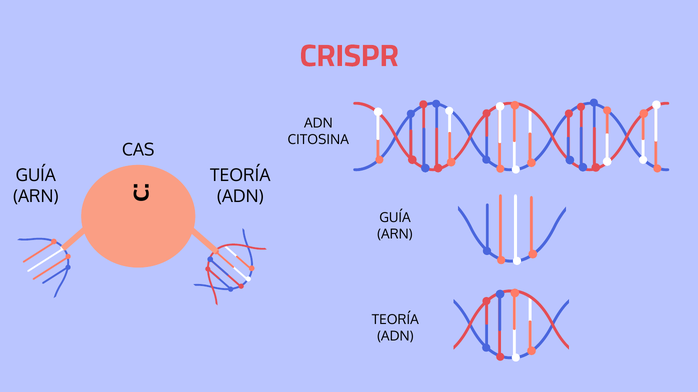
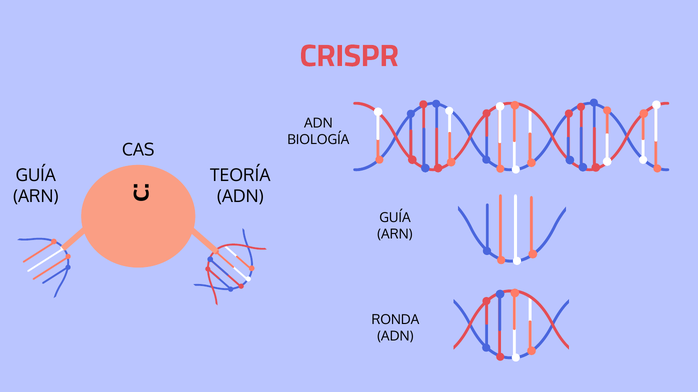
CITOSINA: CITOSINA -> BIOLOGÍA
TEORÍA at (395, 321): TEORÍA -> RONDA
